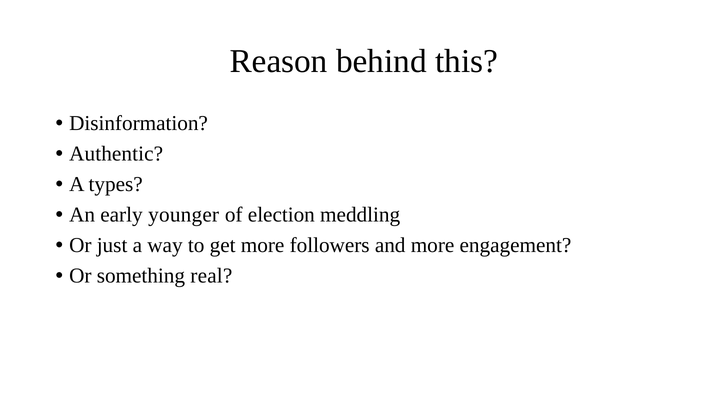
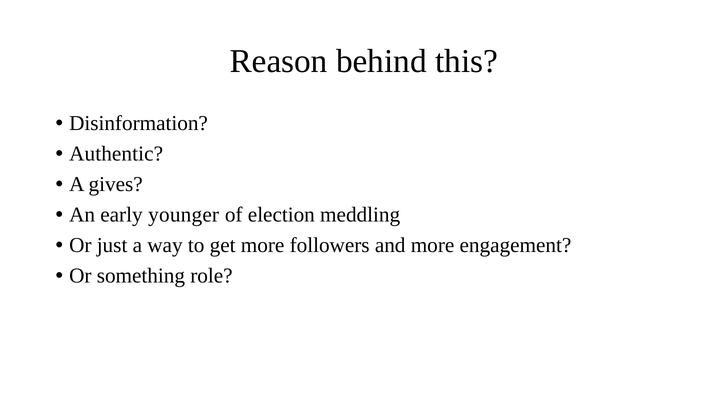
types: types -> gives
real: real -> role
